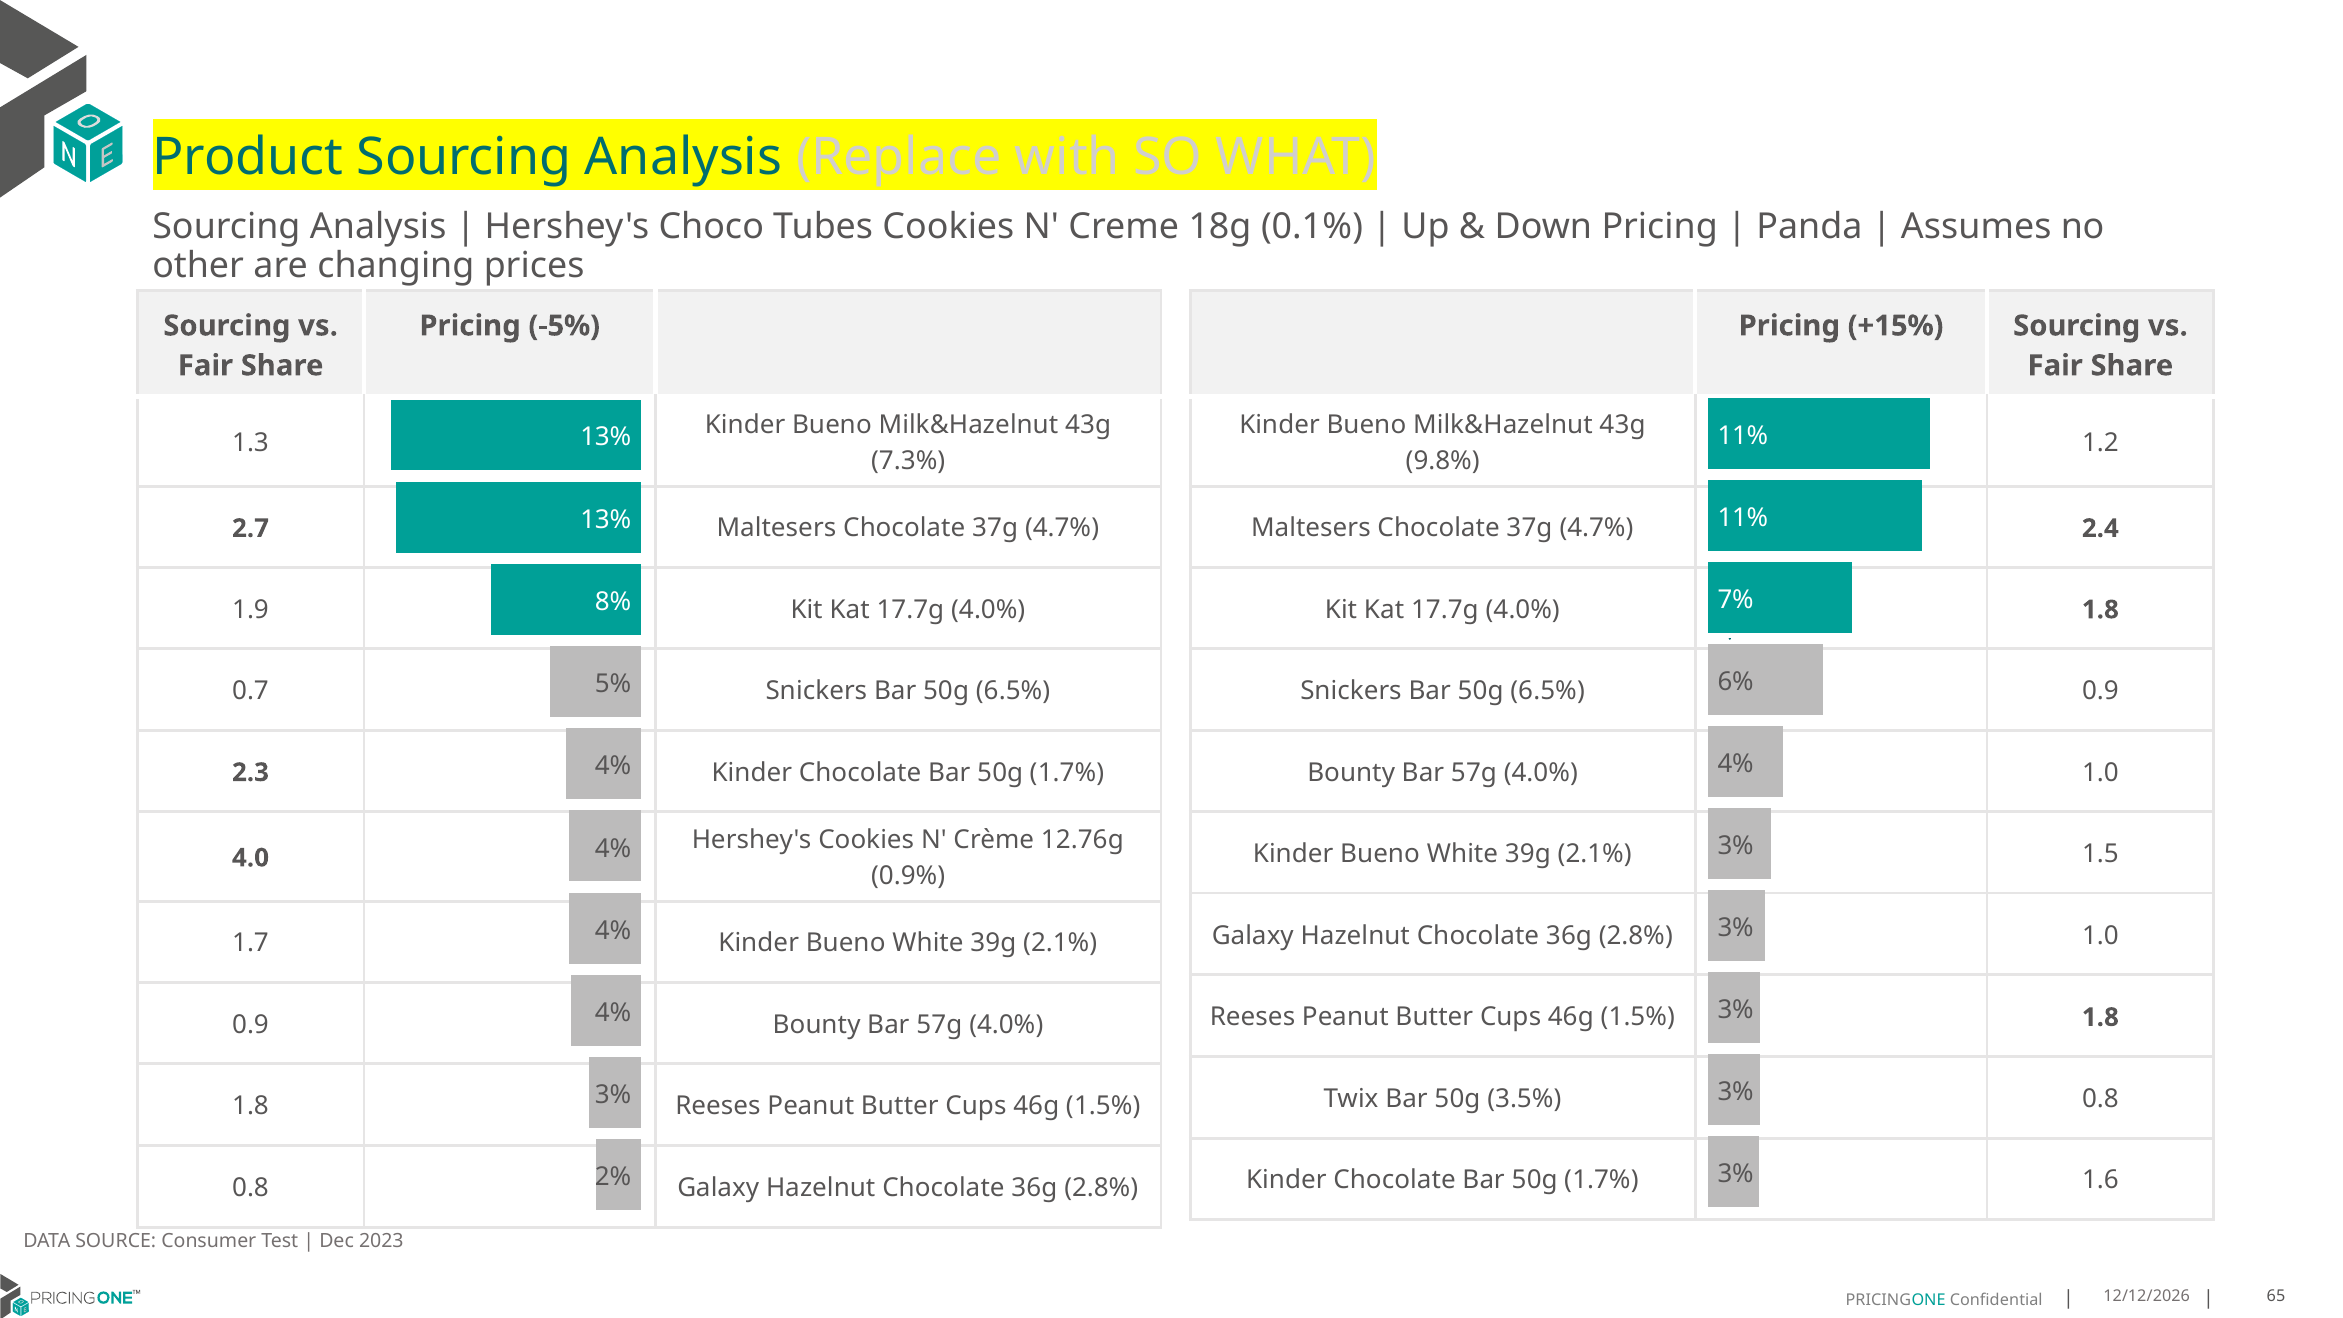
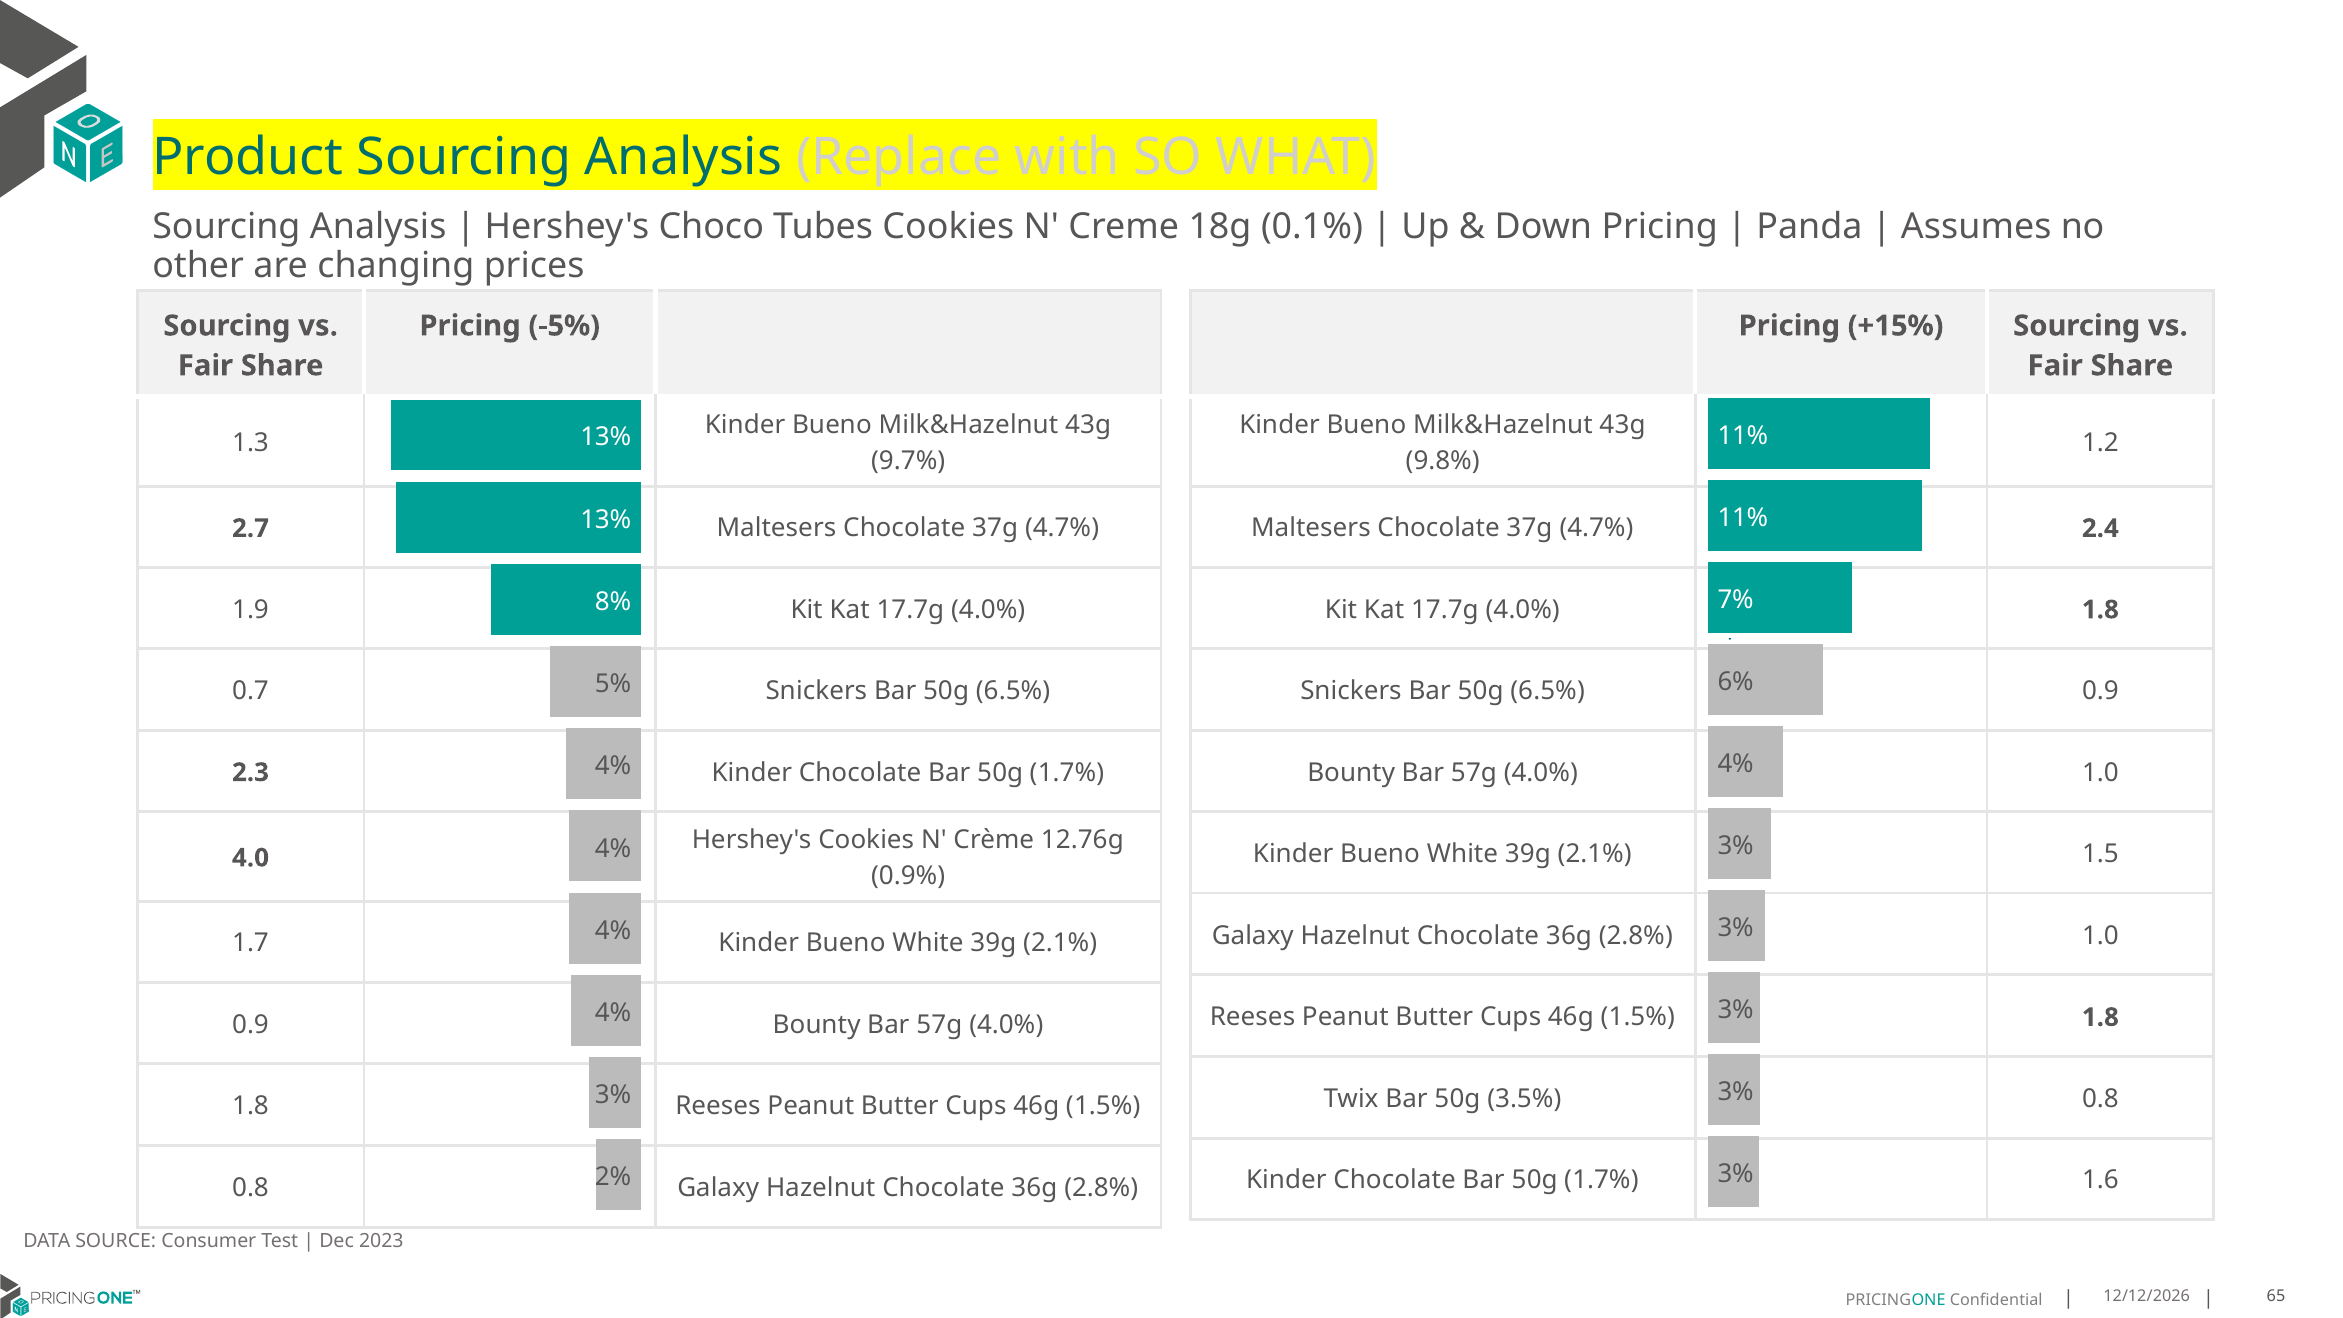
7.3%: 7.3% -> 9.7%
